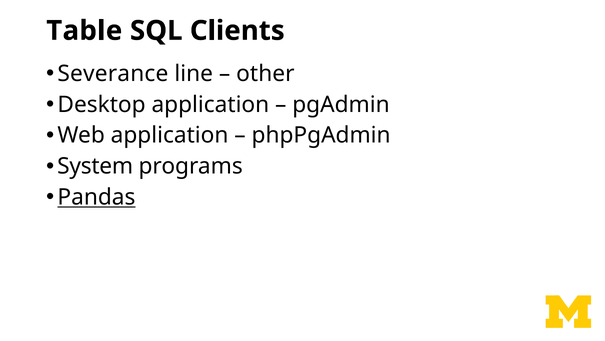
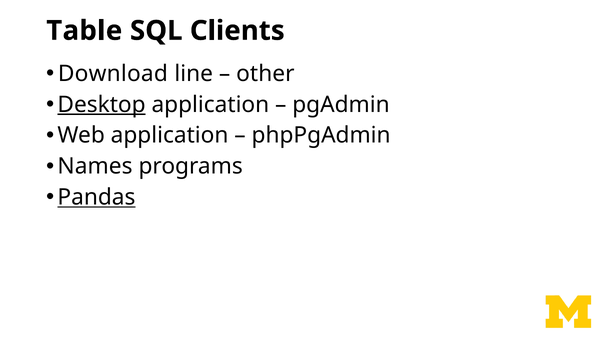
Severance: Severance -> Download
Desktop underline: none -> present
System: System -> Names
